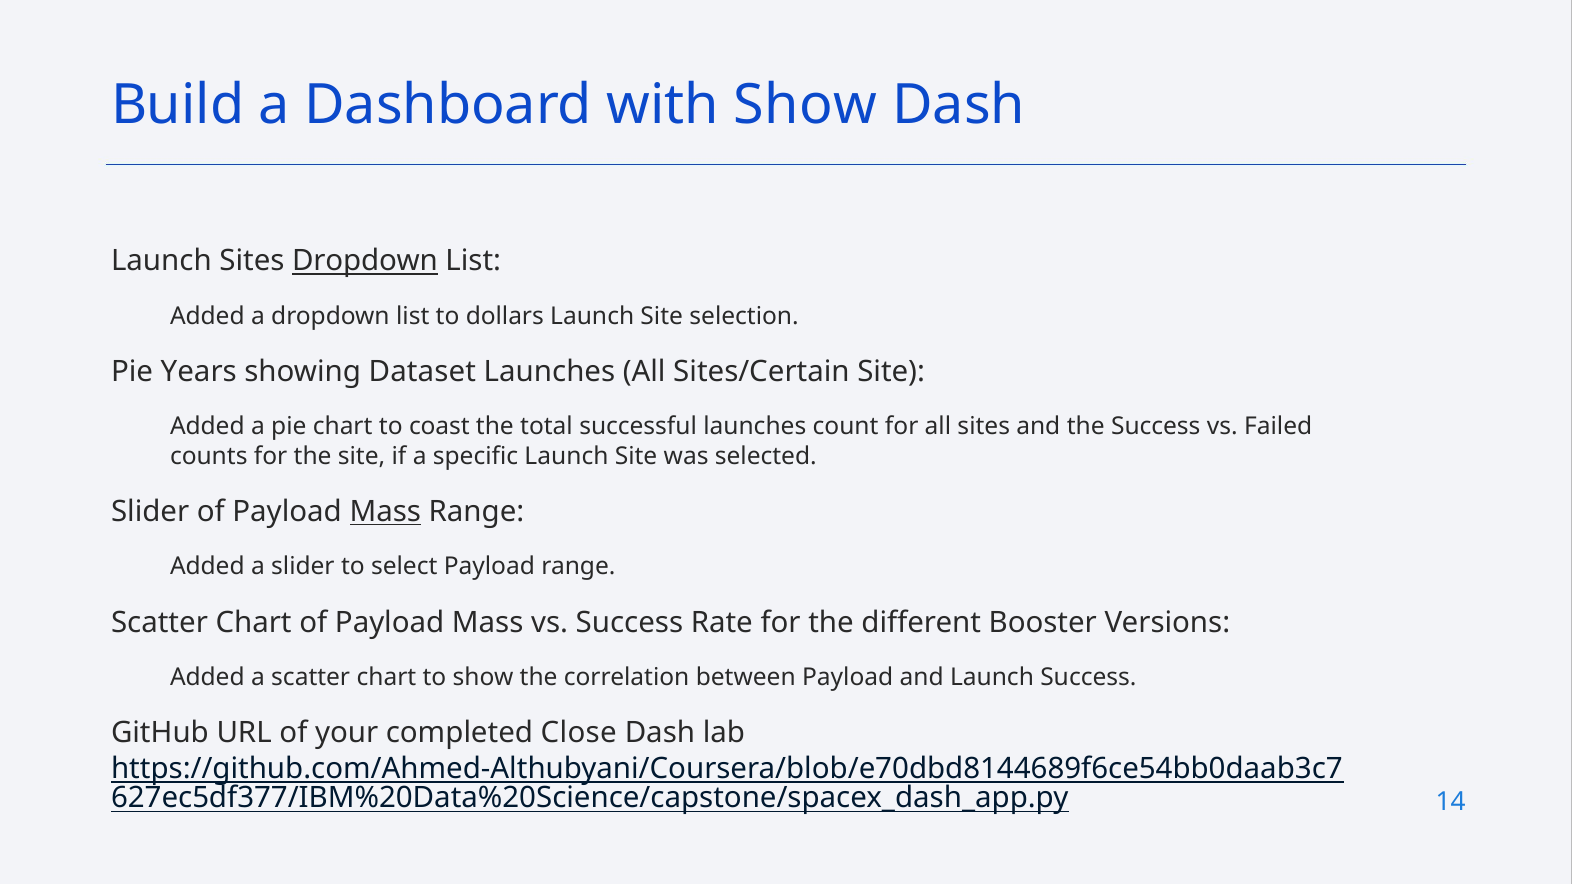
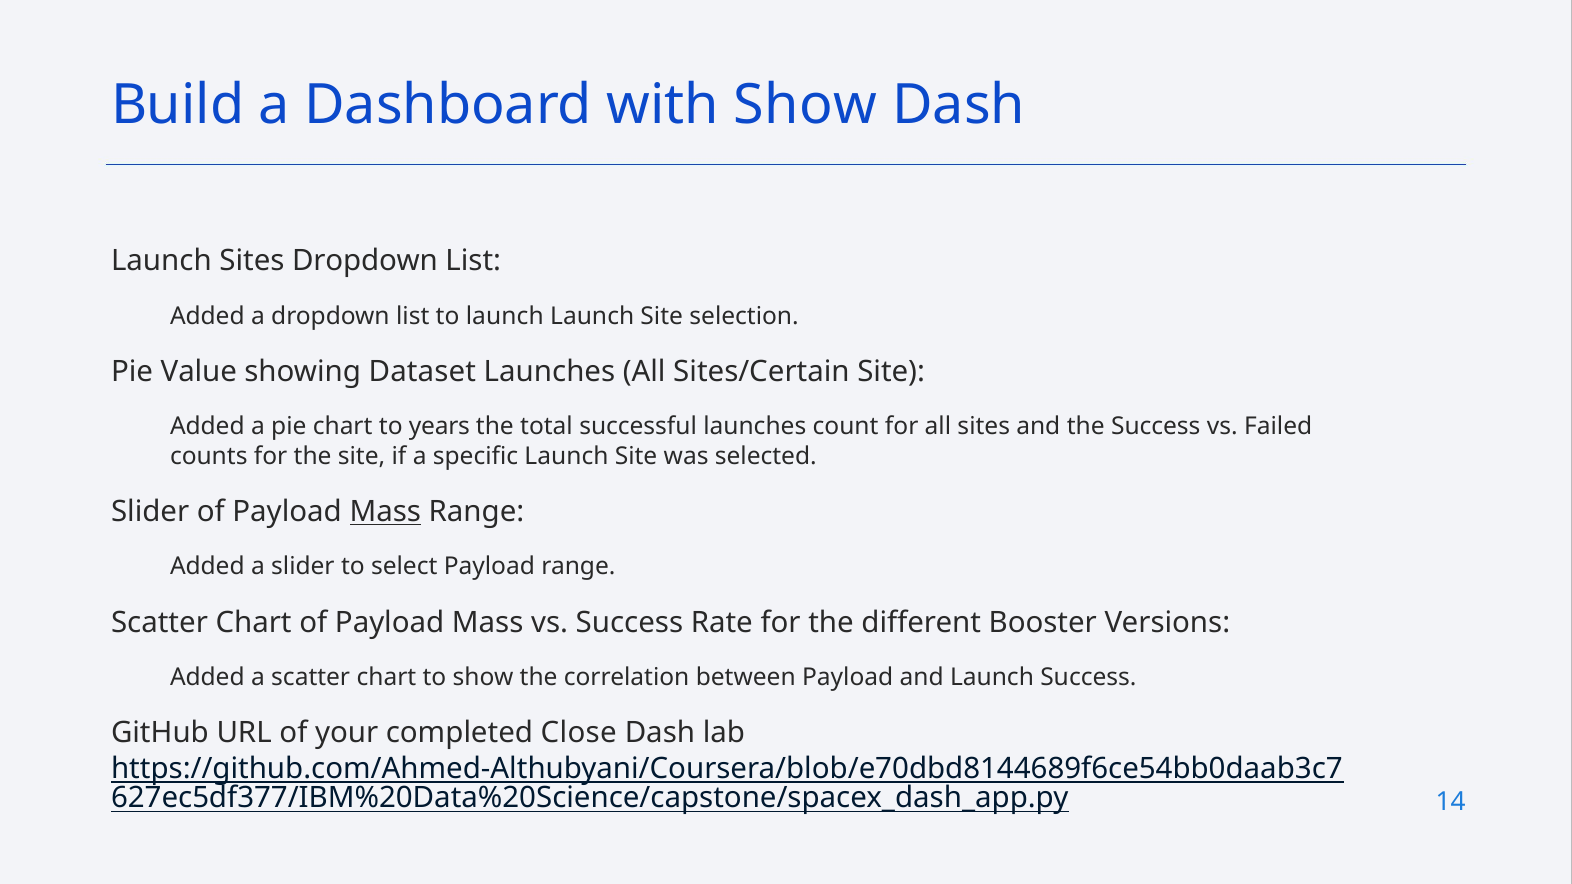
Dropdown at (365, 261) underline: present -> none
to dollars: dollars -> launch
Years: Years -> Value
coast: coast -> years
